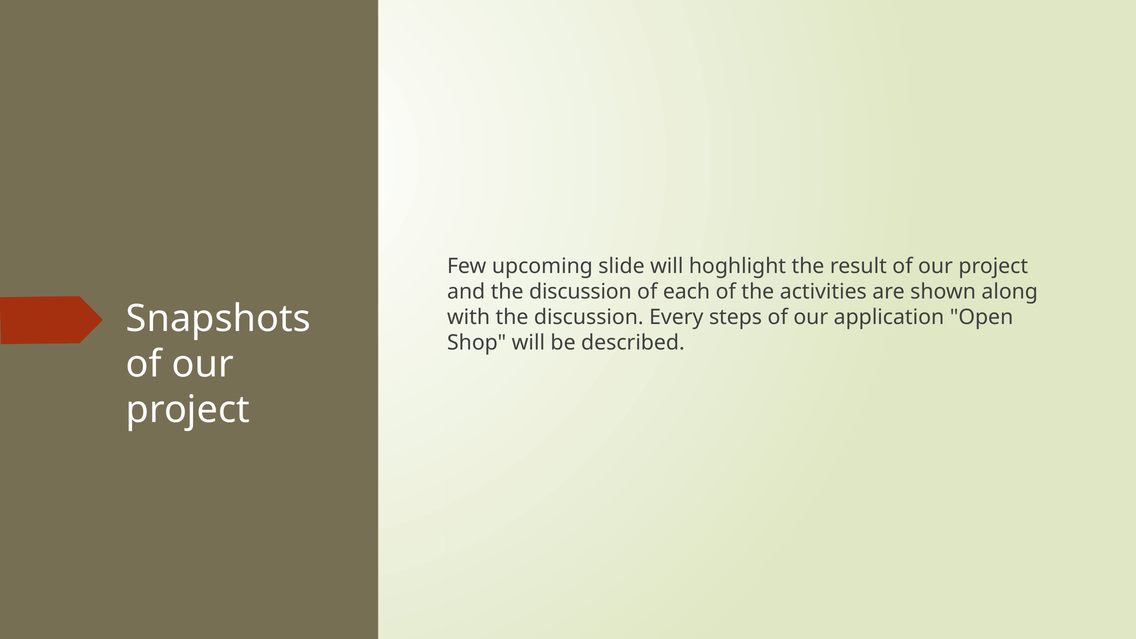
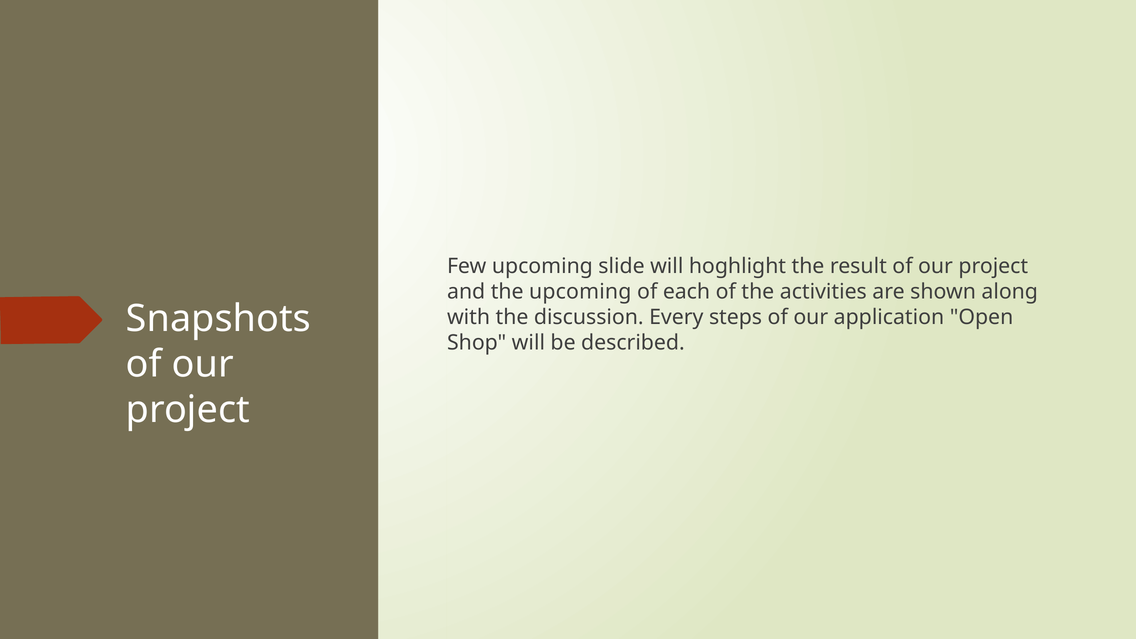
and the discussion: discussion -> upcoming
